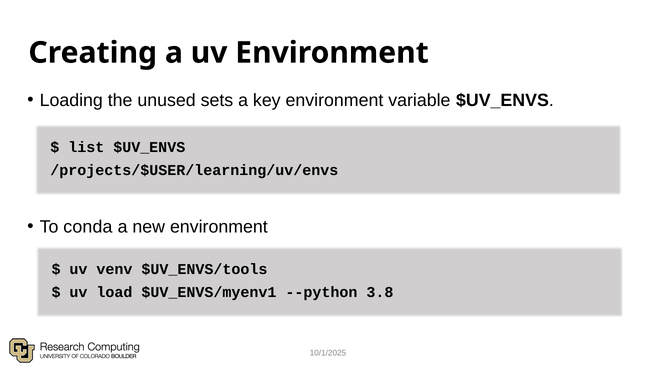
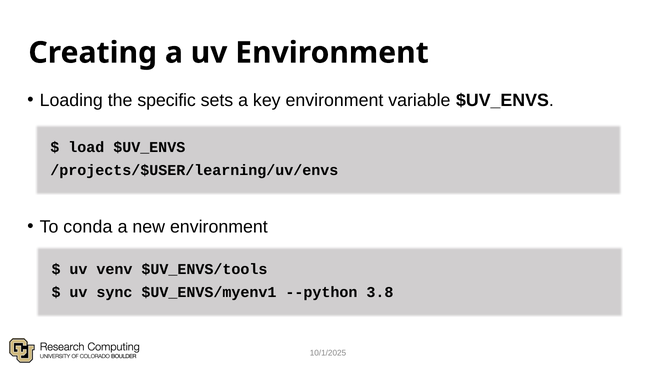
unused: unused -> specific
list: list -> load
load: load -> sync
